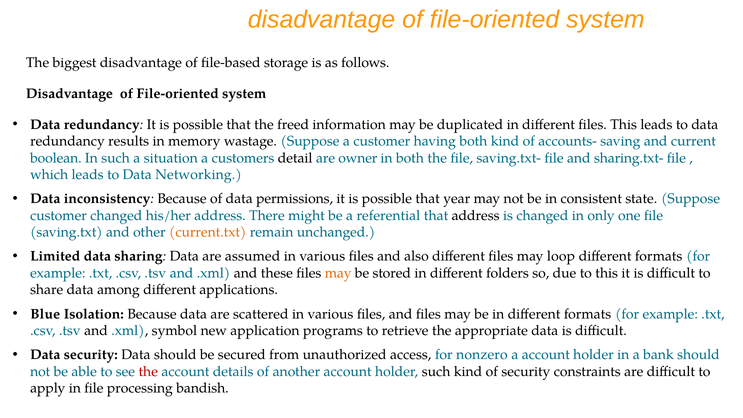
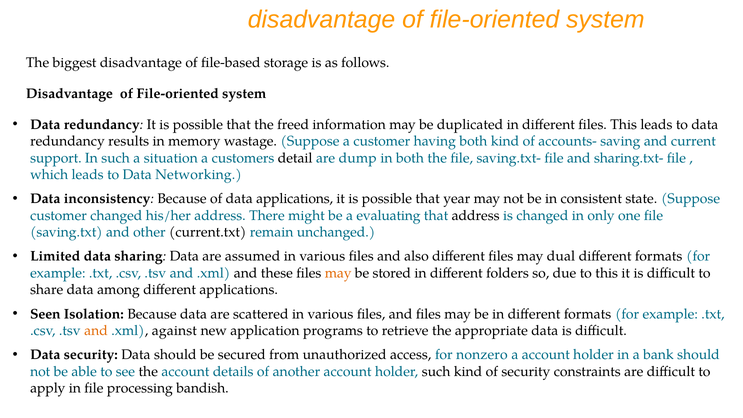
boolean: boolean -> support
owner: owner -> dump
data permissions: permissions -> applications
referential: referential -> evaluating
current.txt colour: orange -> black
loop: loop -> dual
Blue: Blue -> Seen
and at (96, 331) colour: black -> orange
symbol: symbol -> against
the at (148, 371) colour: red -> black
